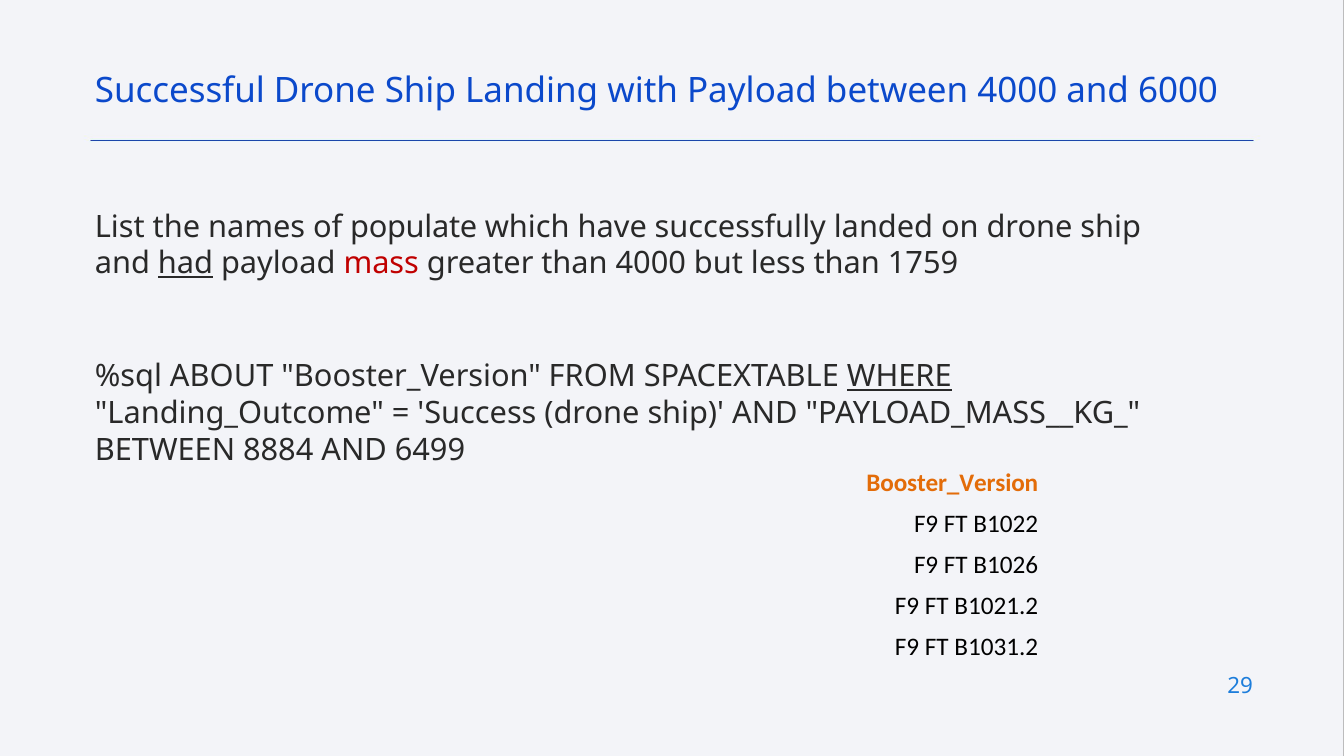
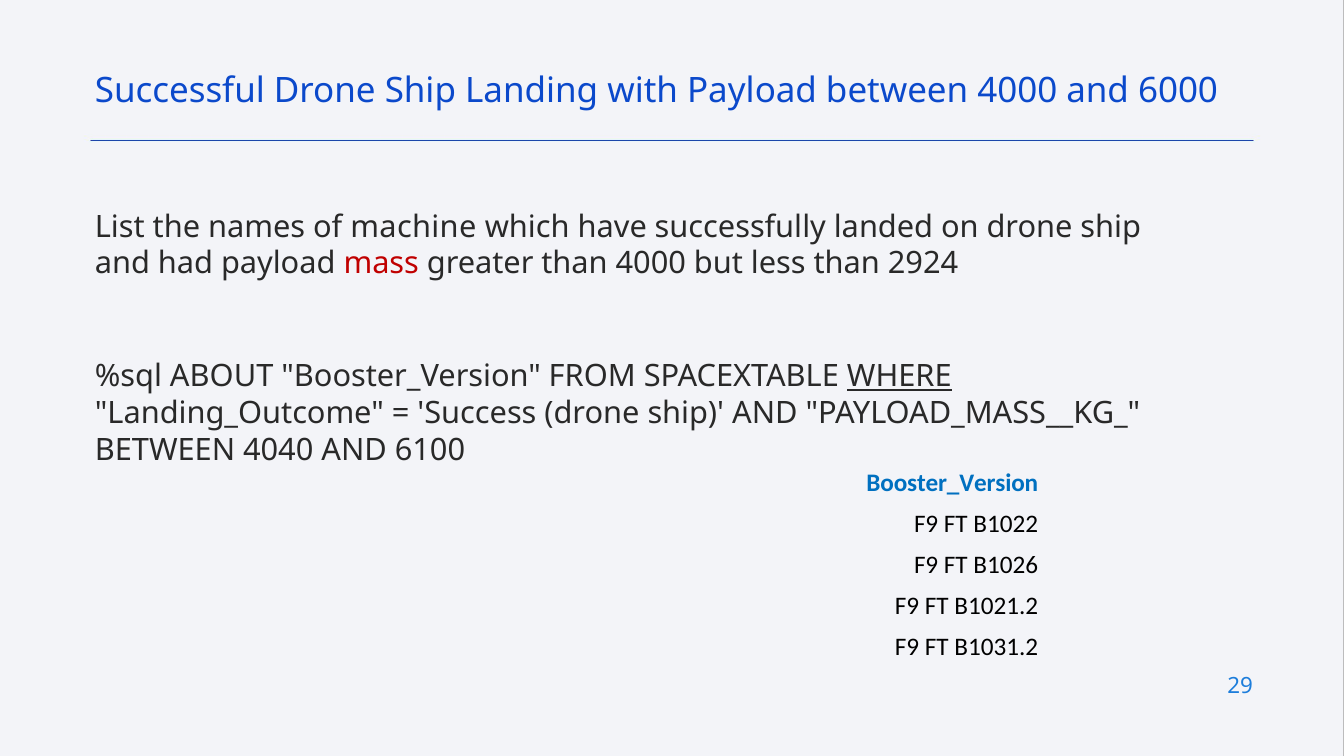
populate: populate -> machine
had underline: present -> none
1759: 1759 -> 2924
8884: 8884 -> 4040
6499: 6499 -> 6100
Booster_Version at (952, 483) colour: orange -> blue
